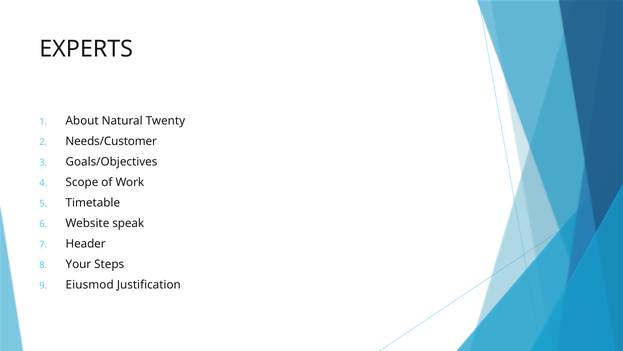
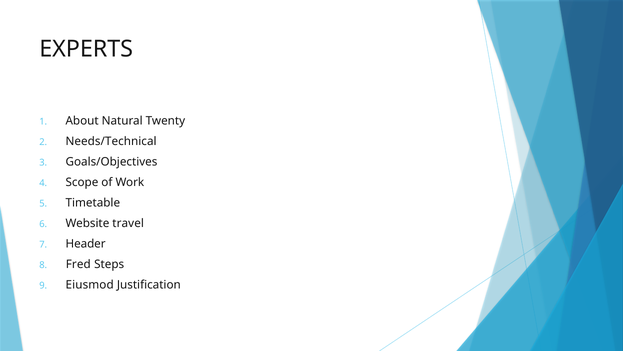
Needs/Customer: Needs/Customer -> Needs/Technical
speak: speak -> travel
Your: Your -> Fred
